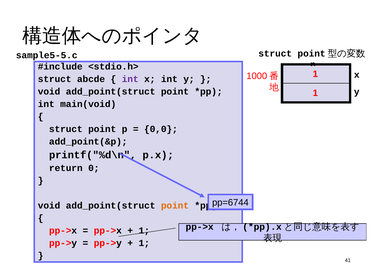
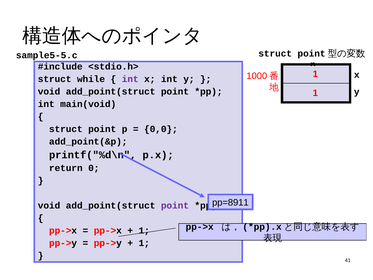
abcde: abcde -> while
pp=6744: pp=6744 -> pp=8911
point at (175, 205) colour: orange -> purple
